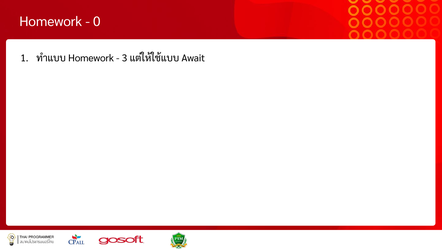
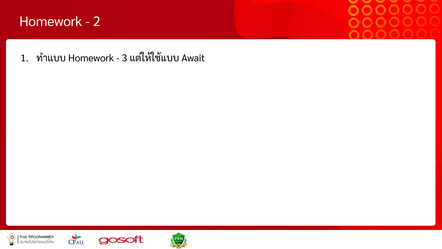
0: 0 -> 2
